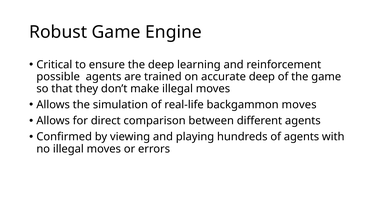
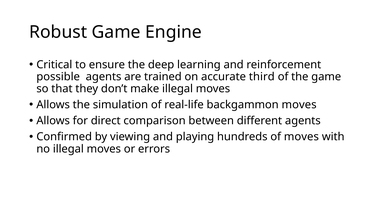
accurate deep: deep -> third
of agents: agents -> moves
